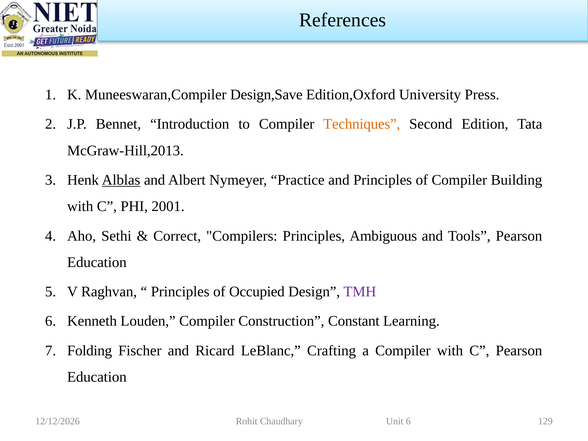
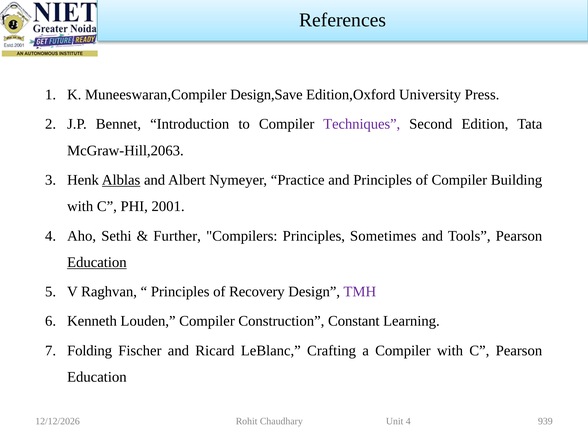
Techniques colour: orange -> purple
McGraw-Hill,2013: McGraw-Hill,2013 -> McGraw-Hill,2063
Correct: Correct -> Further
Ambiguous: Ambiguous -> Sometimes
Education at (97, 262) underline: none -> present
Occupied: Occupied -> Recovery
Unit 6: 6 -> 4
129: 129 -> 939
